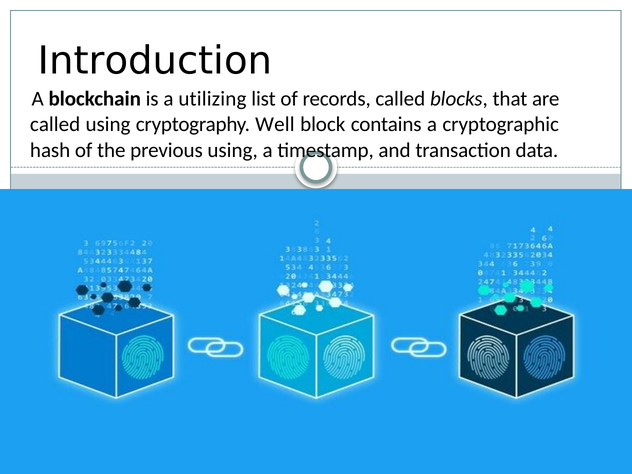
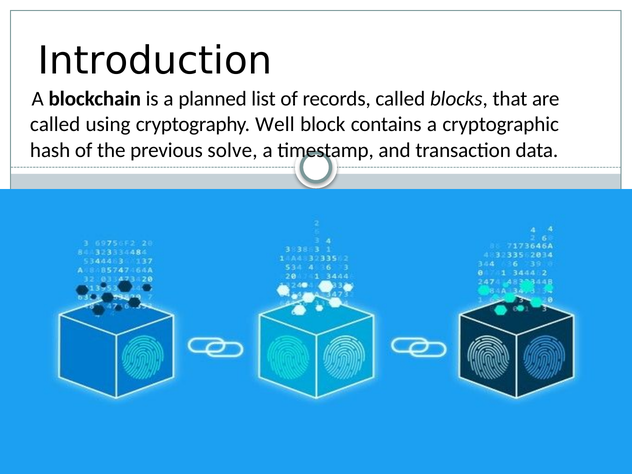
utilizing: utilizing -> planned
previous using: using -> solve
